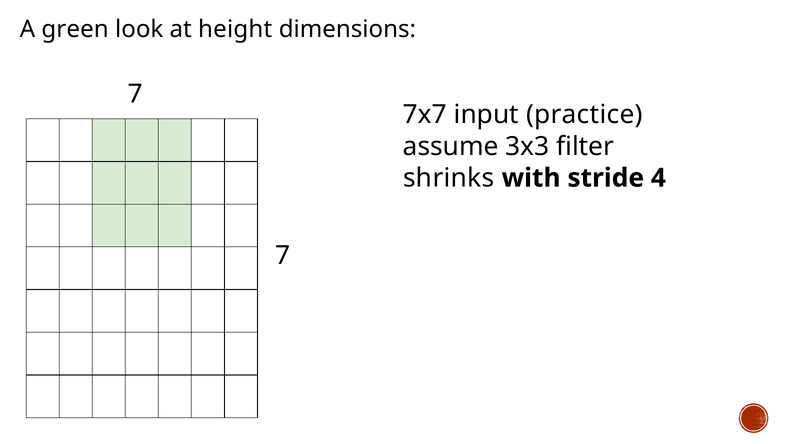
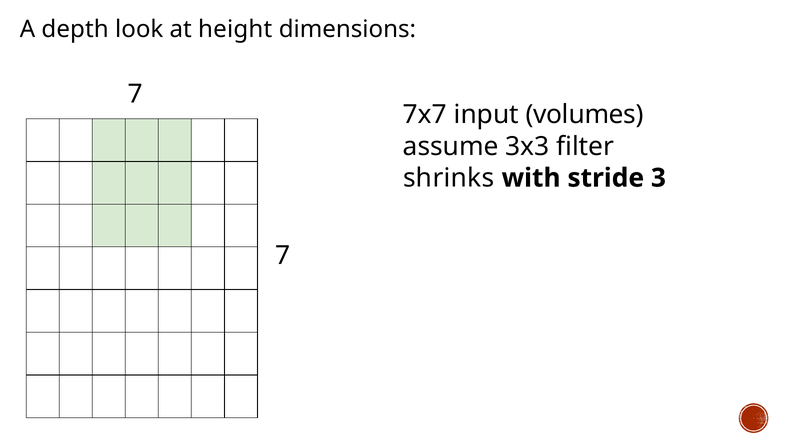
green: green -> depth
practice: practice -> volumes
4: 4 -> 3
